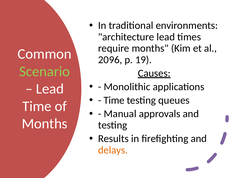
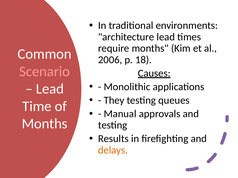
2096: 2096 -> 2006
19: 19 -> 18
Scenario colour: light green -> pink
Time at (114, 101): Time -> They
